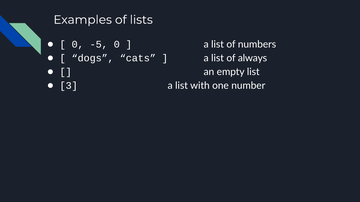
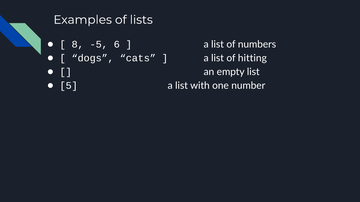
0 at (78, 44): 0 -> 8
-5 0: 0 -> 6
always: always -> hitting
3: 3 -> 5
